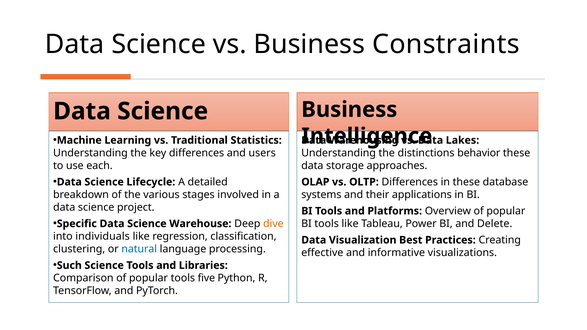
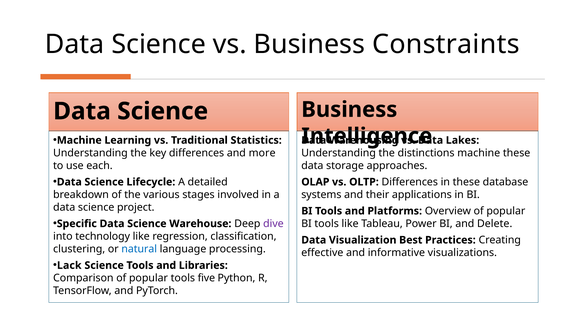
users: users -> more
distinctions behavior: behavior -> machine
dive colour: orange -> purple
individuals: individuals -> technology
Such: Such -> Lack
